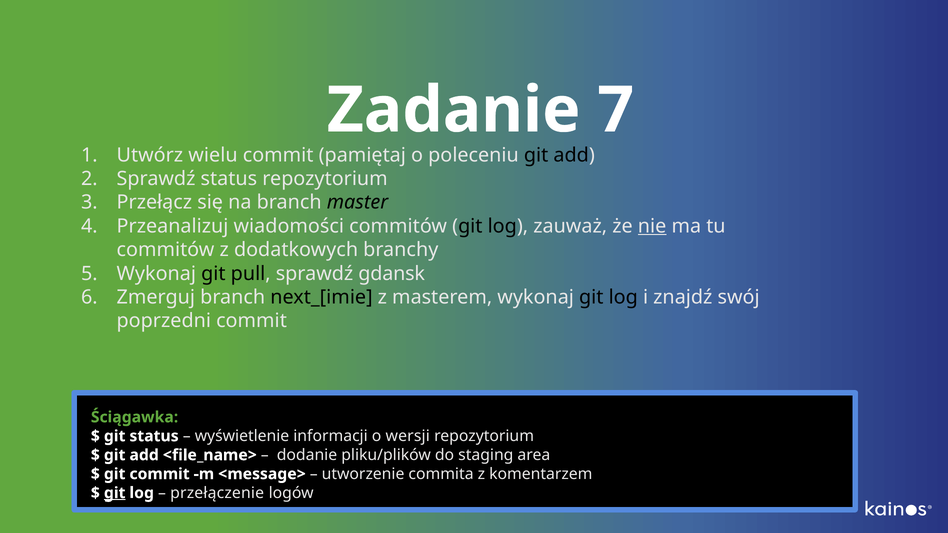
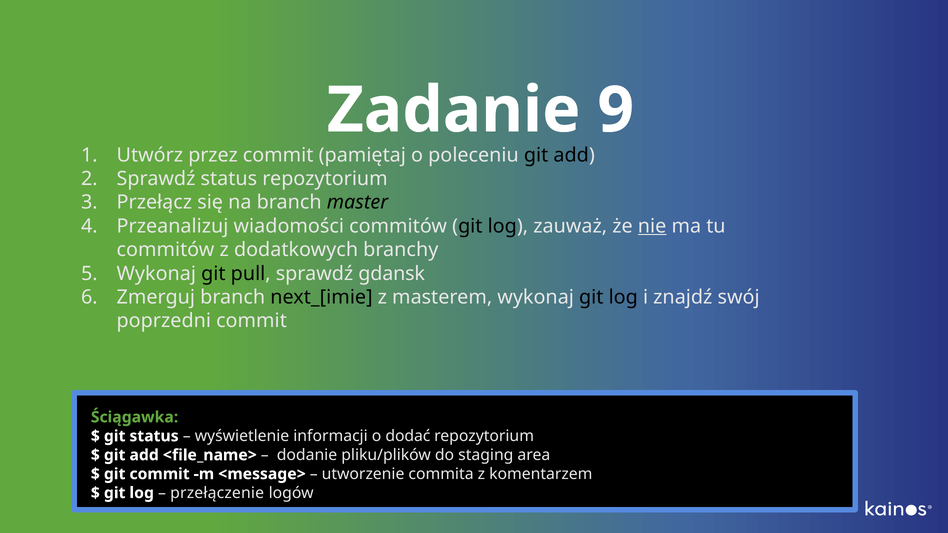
7: 7 -> 9
wielu: wielu -> przez
wersji: wersji -> dodać
git at (115, 493) underline: present -> none
